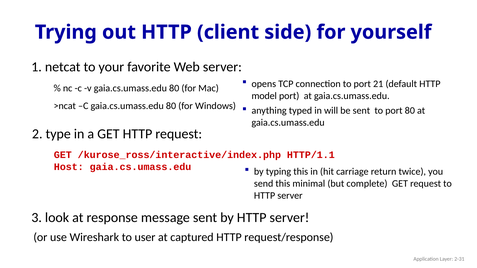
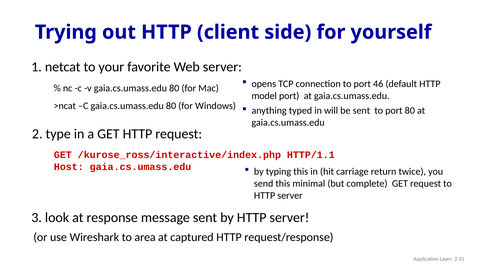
21: 21 -> 46
user: user -> area
